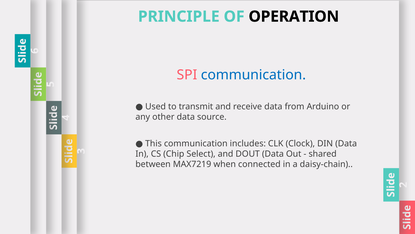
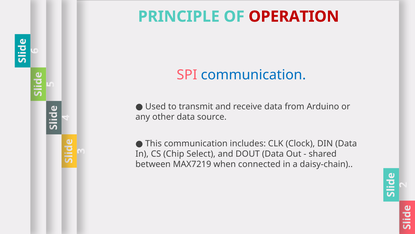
OPERATION colour: black -> red
